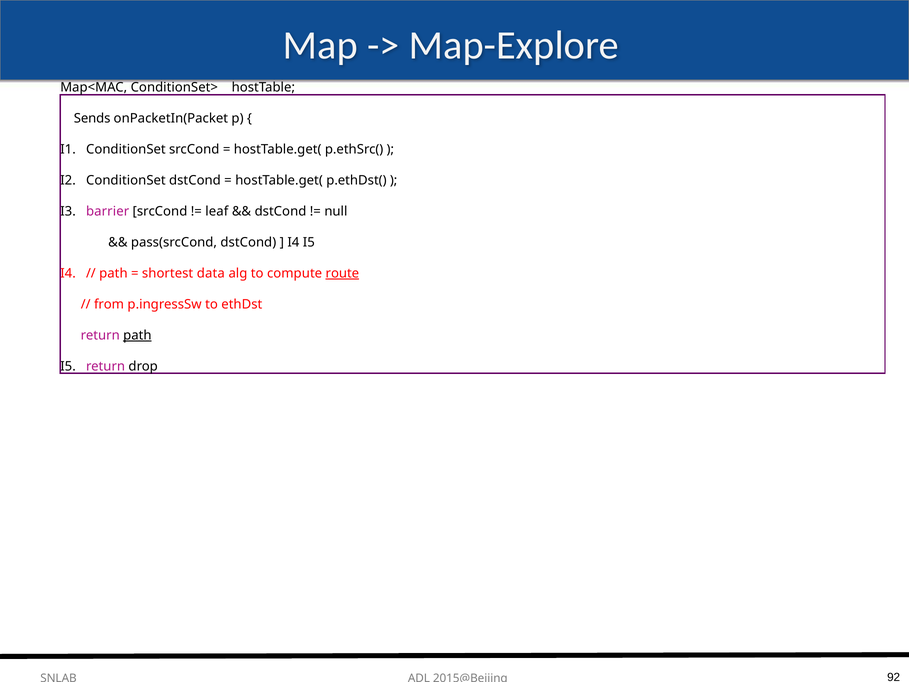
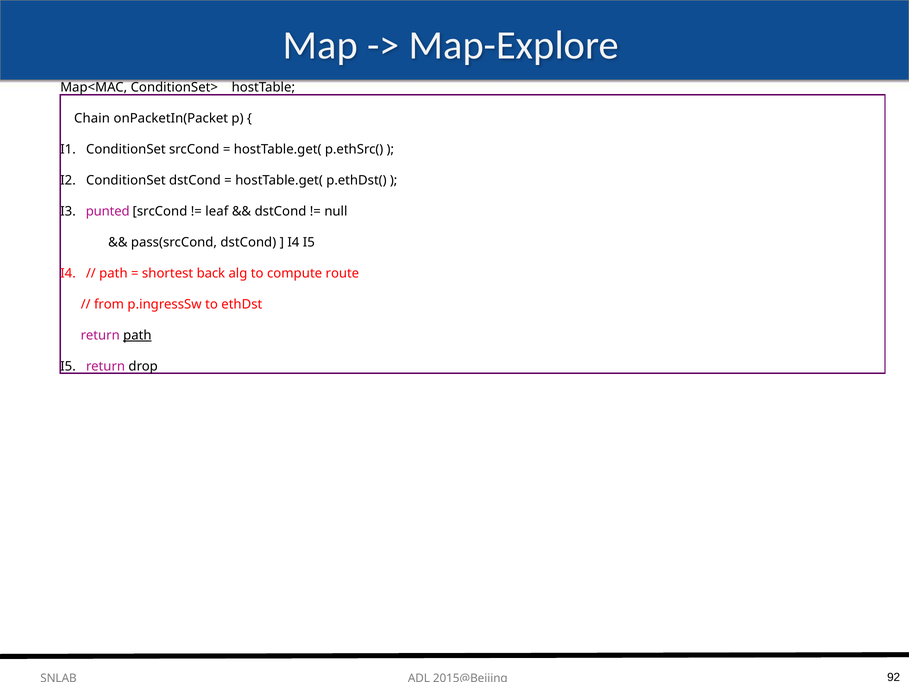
Sends: Sends -> Chain
barrier: barrier -> punted
data: data -> back
route underline: present -> none
